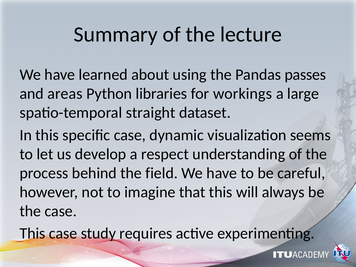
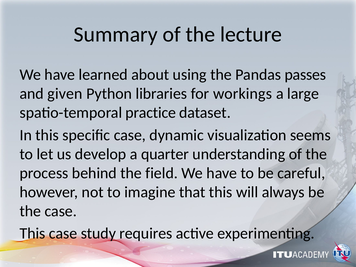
areas: areas -> given
straight: straight -> practice
respect: respect -> quarter
